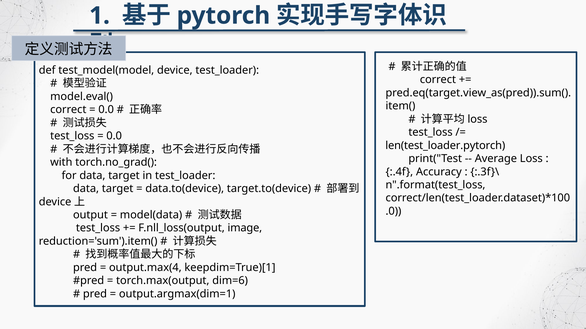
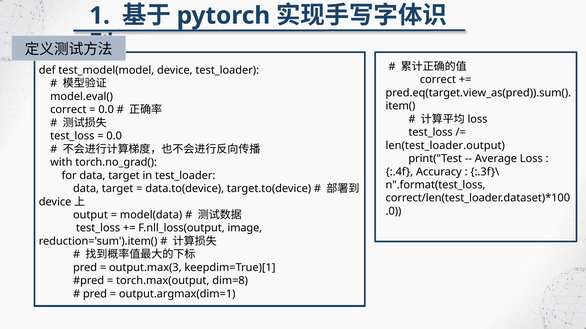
len(test_loader.pytorch: len(test_loader.pytorch -> len(test_loader.output
output.max(4: output.max(4 -> output.max(3
dim=6: dim=6 -> dim=8
